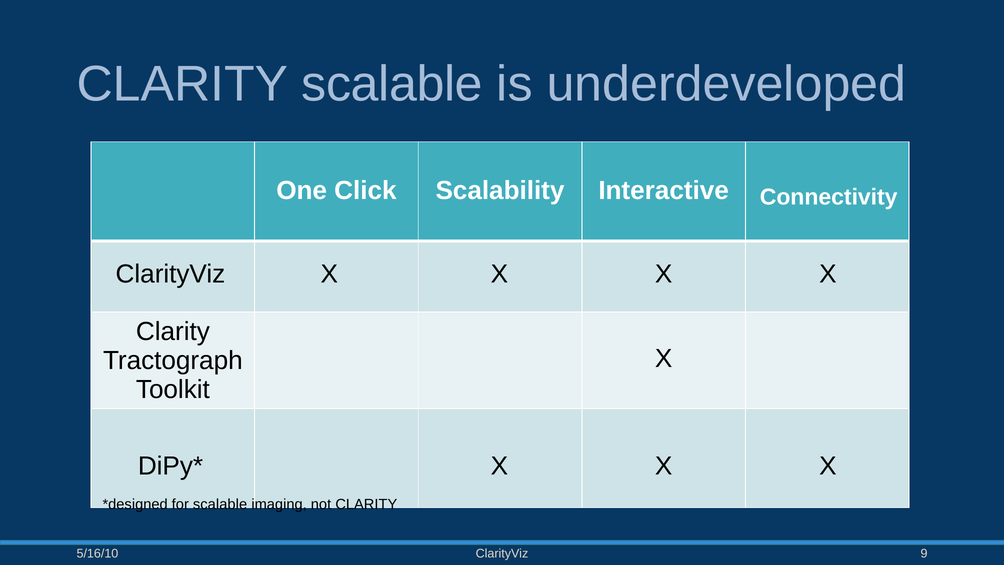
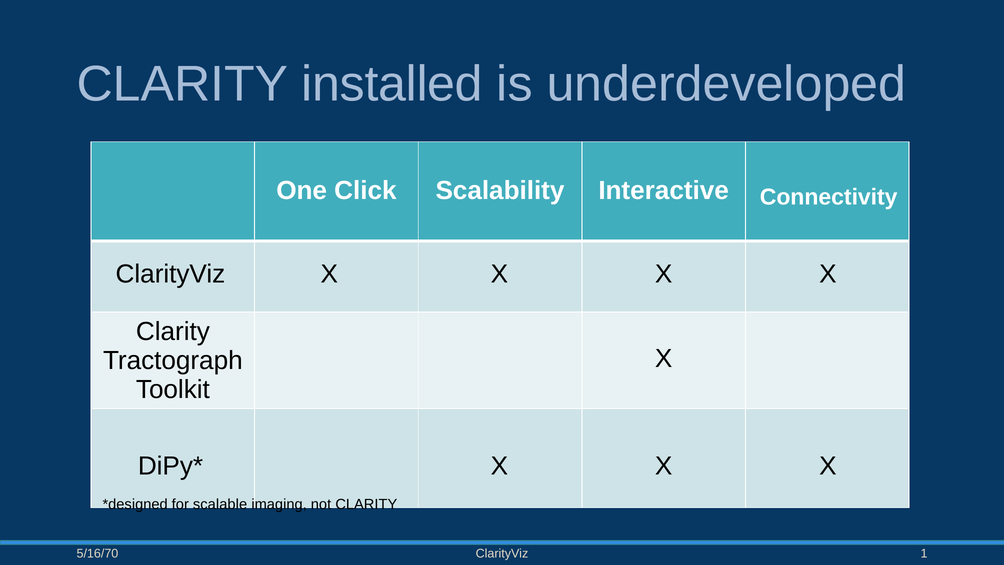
CLARITY scalable: scalable -> installed
5/16/10: 5/16/10 -> 5/16/70
9: 9 -> 1
